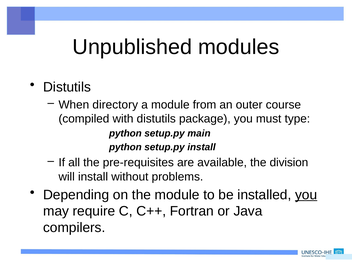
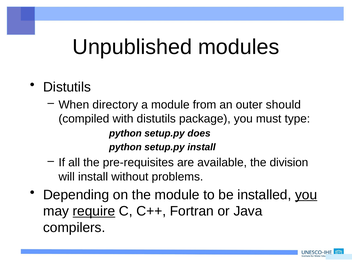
course: course -> should
main: main -> does
require underline: none -> present
